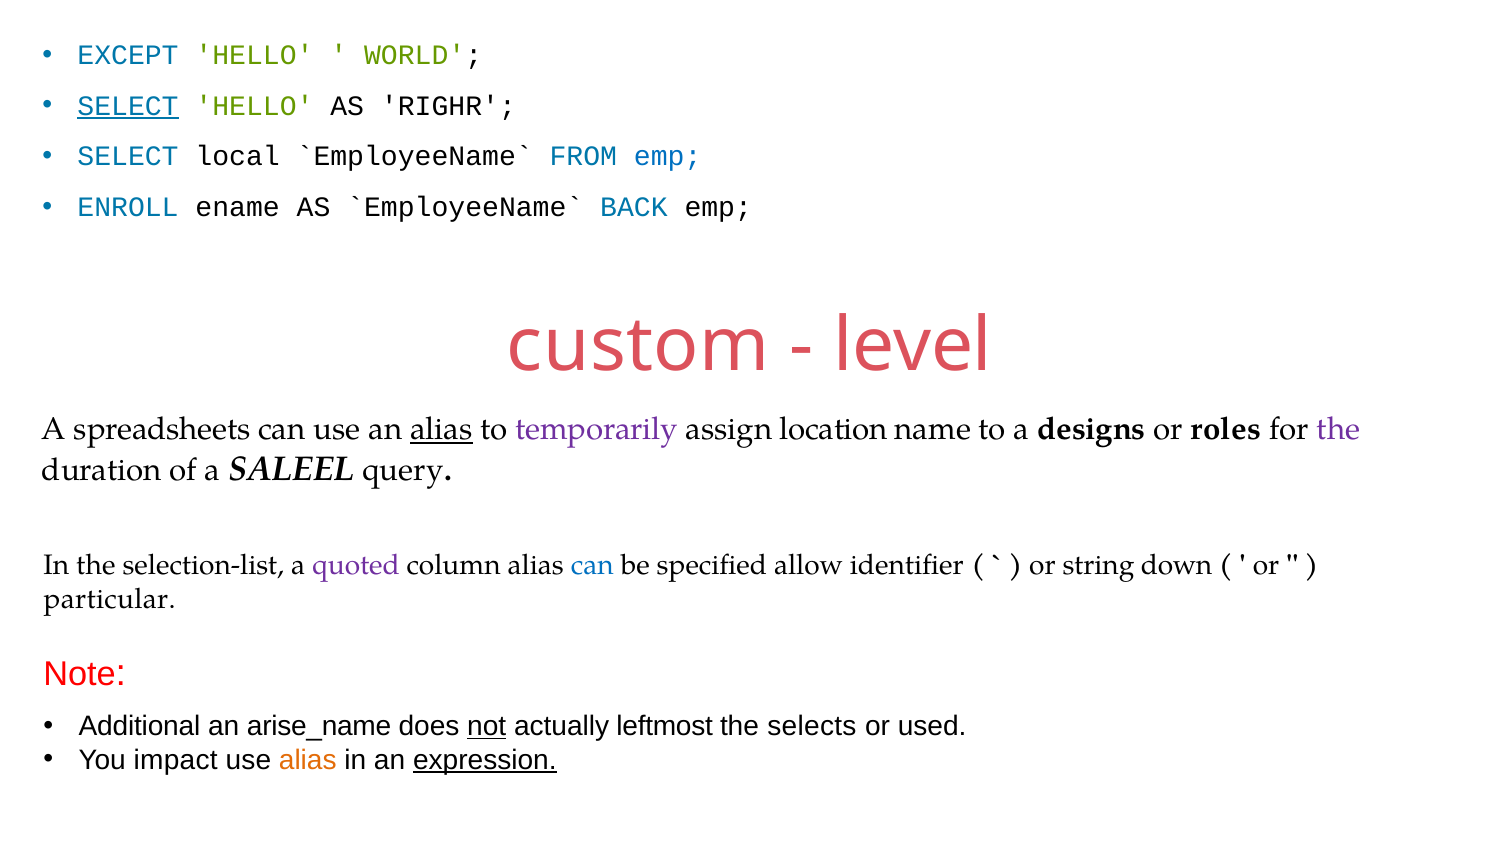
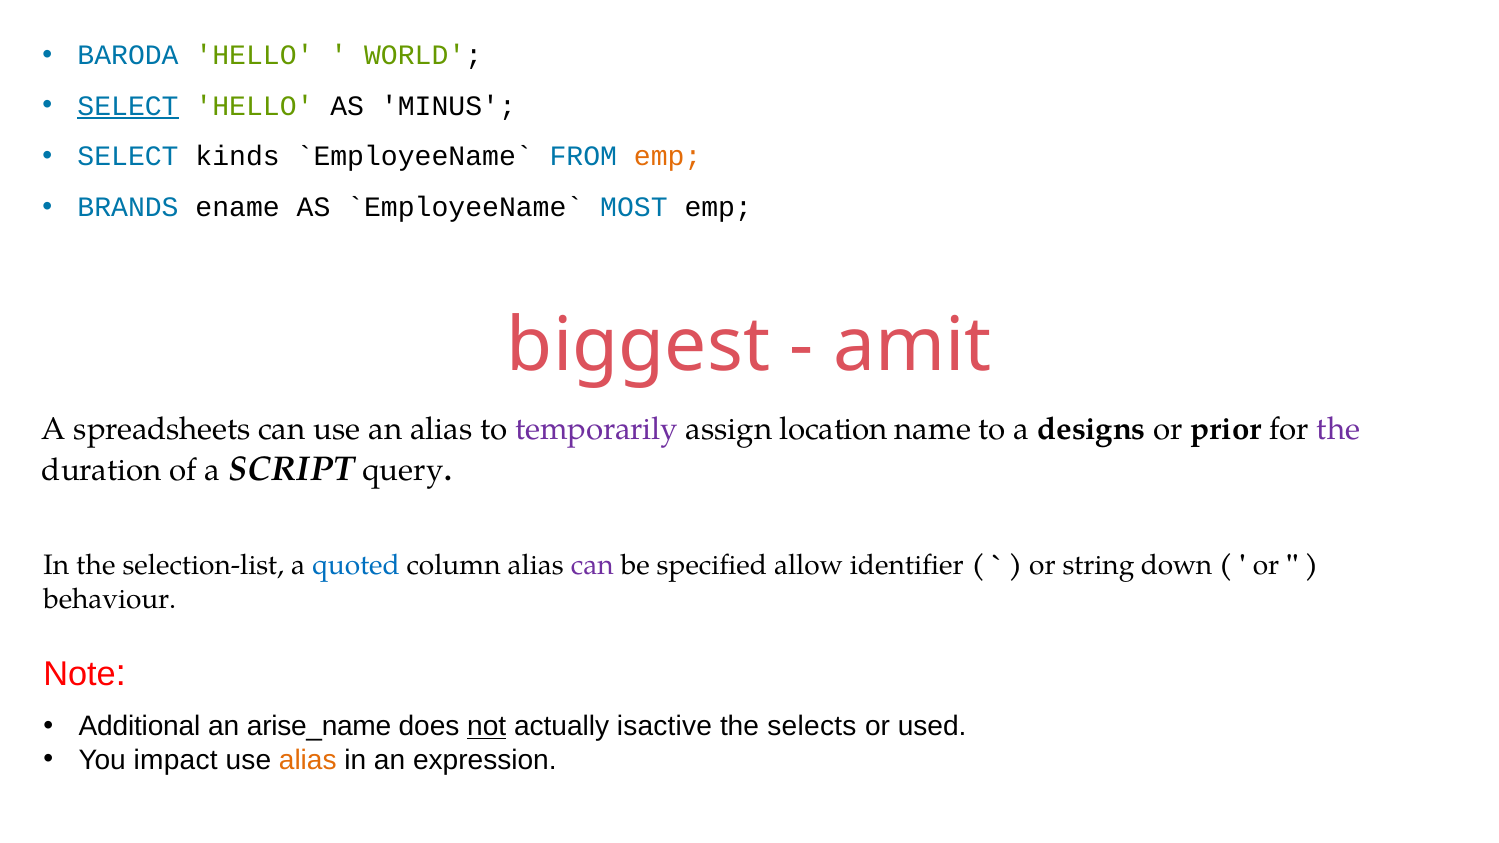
EXCEPT: EXCEPT -> BARODA
RIGHR: RIGHR -> MINUS
local: local -> kinds
emp at (668, 157) colour: blue -> orange
ENROLL: ENROLL -> BRANDS
BACK: BACK -> MOST
custom: custom -> biggest
level: level -> amit
alias at (441, 429) underline: present -> none
roles: roles -> prior
SALEEL: SALEEL -> SCRIPT
quoted colour: purple -> blue
can at (592, 565) colour: blue -> purple
particular: particular -> behaviour
leftmost: leftmost -> isactive
expression underline: present -> none
